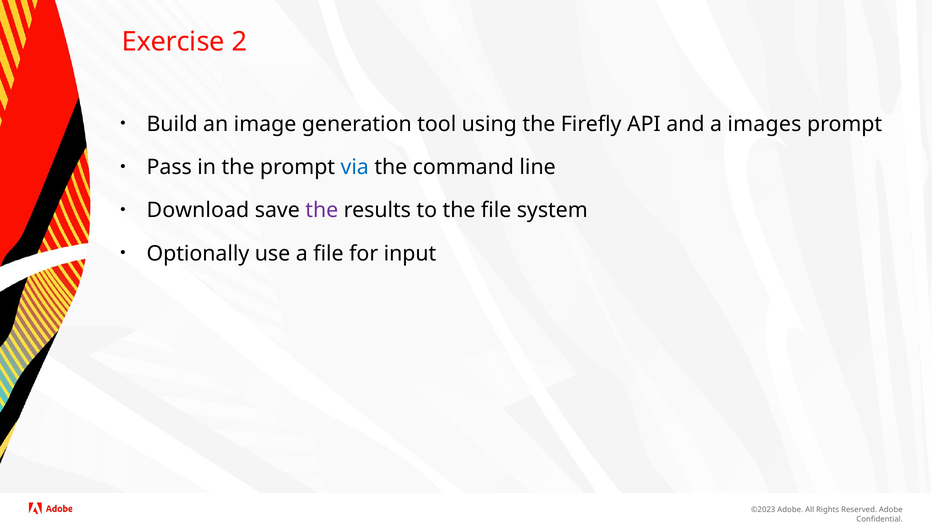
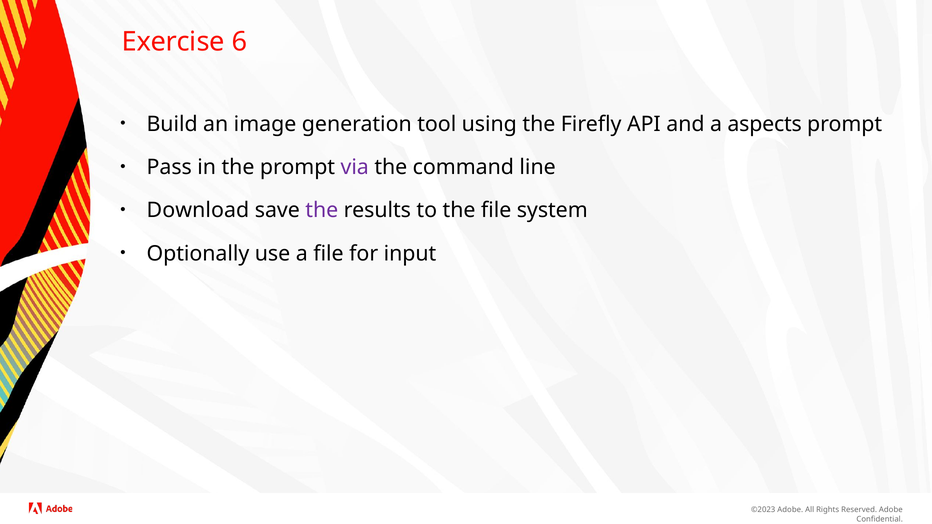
2: 2 -> 6
images: images -> aspects
via colour: blue -> purple
